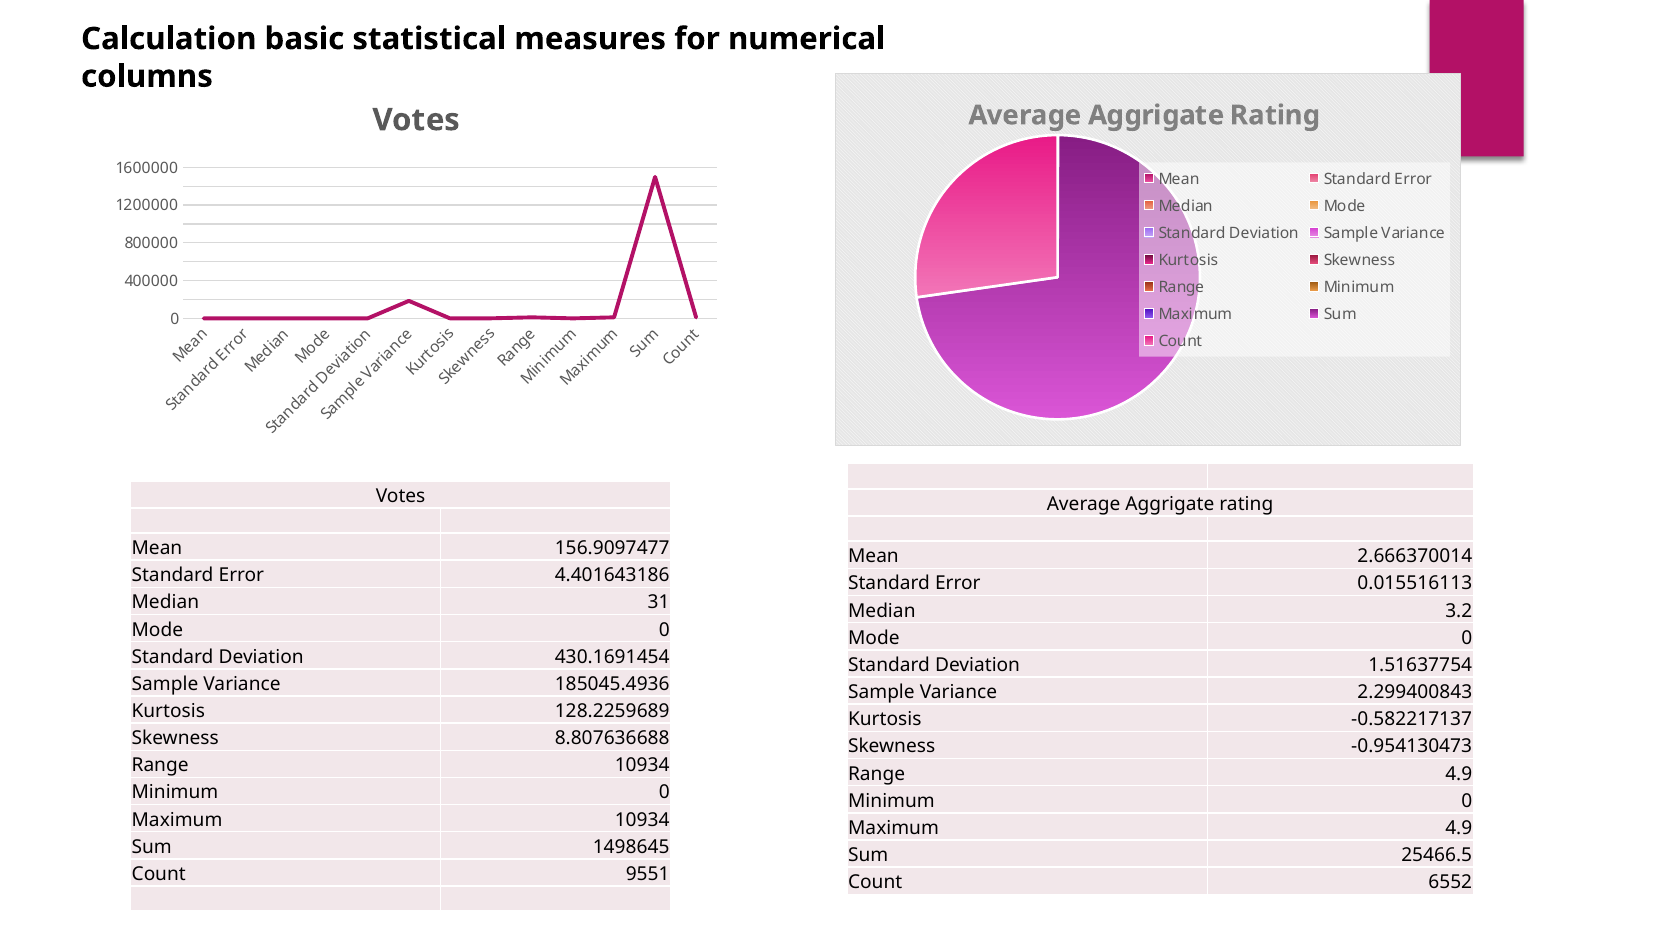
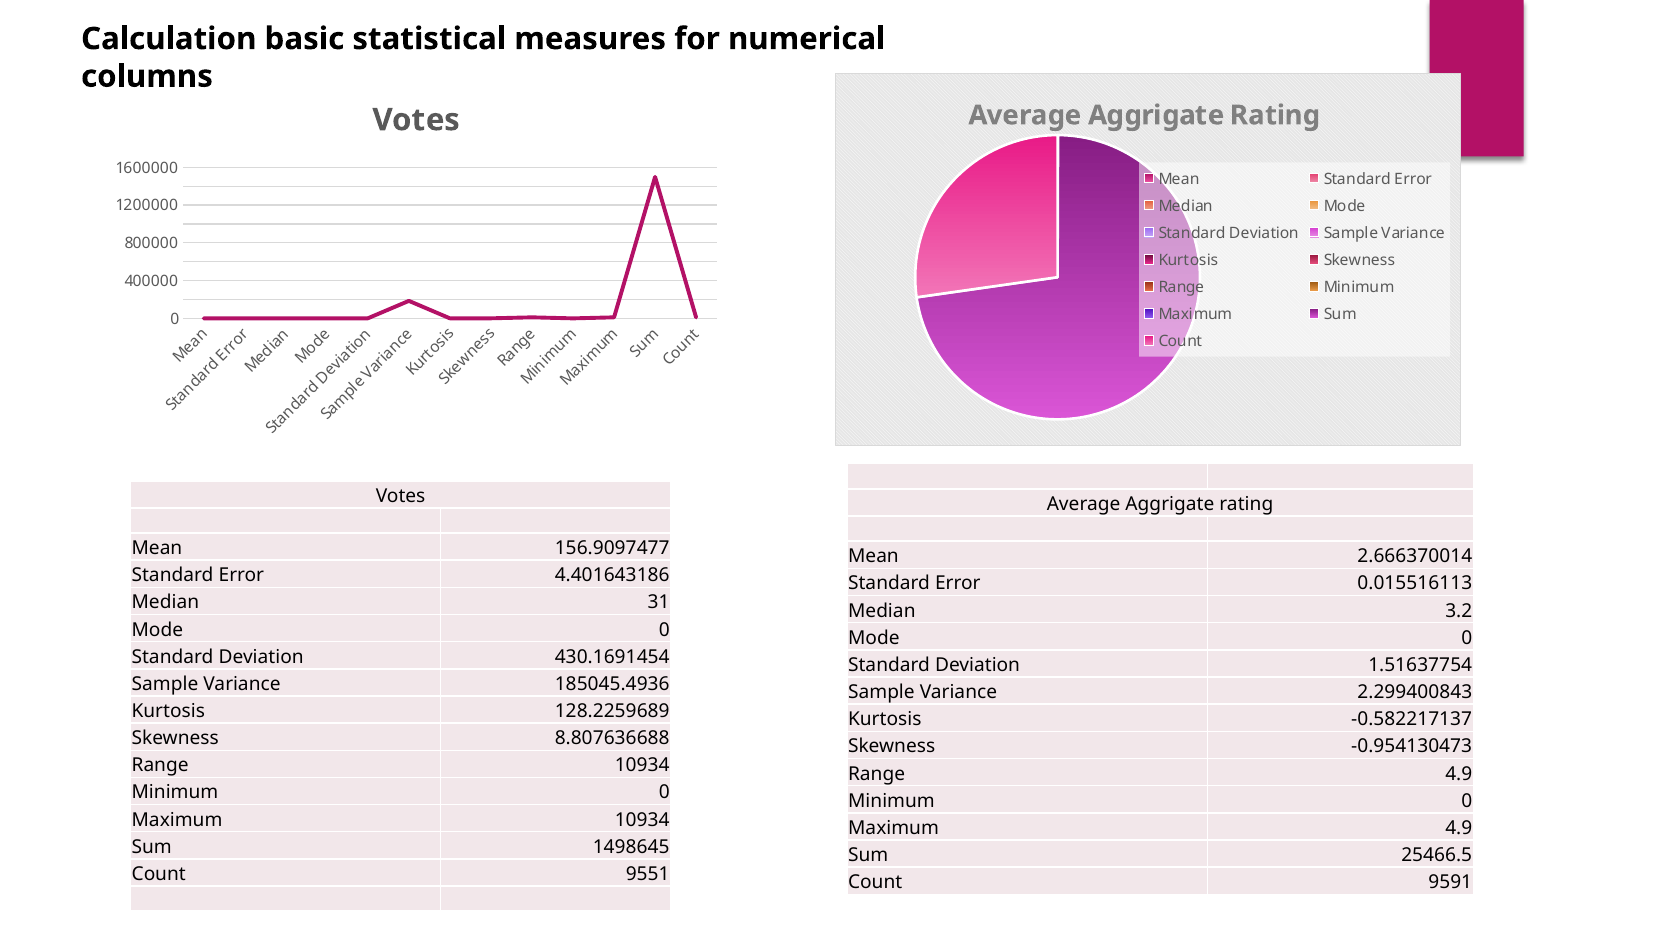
6552: 6552 -> 9591
